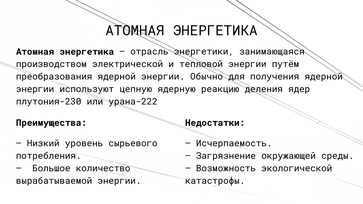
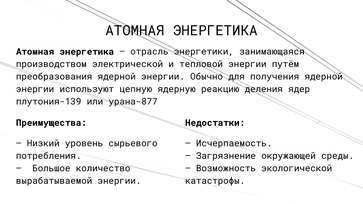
плутония-230: плутония-230 -> плутония-139
урана-222: урана-222 -> урана-877
